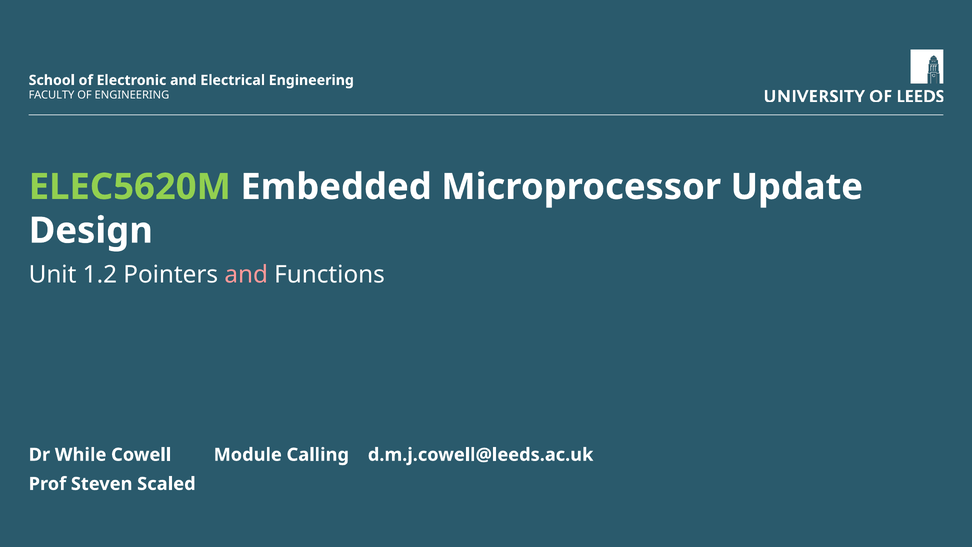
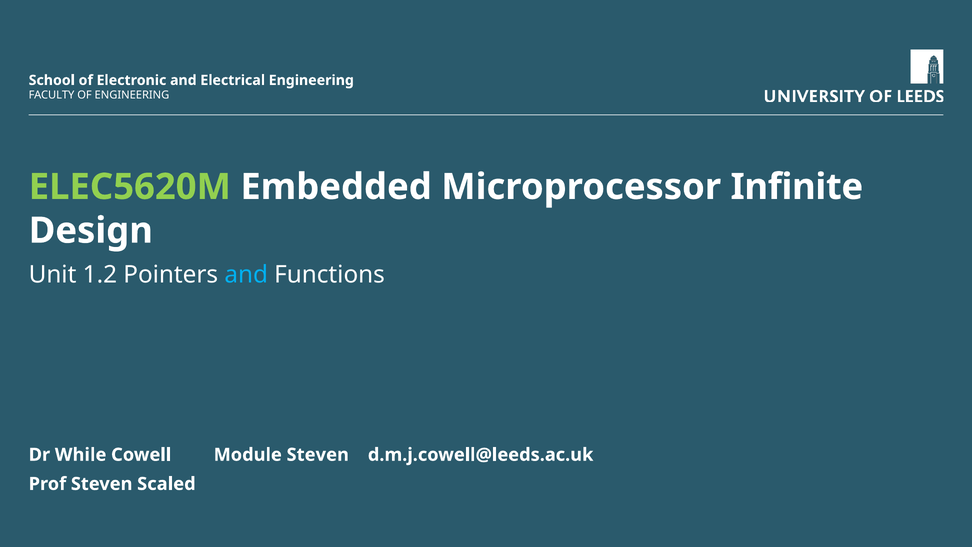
Update: Update -> Infinite
and at (246, 274) colour: pink -> light blue
Module Calling: Calling -> Steven
